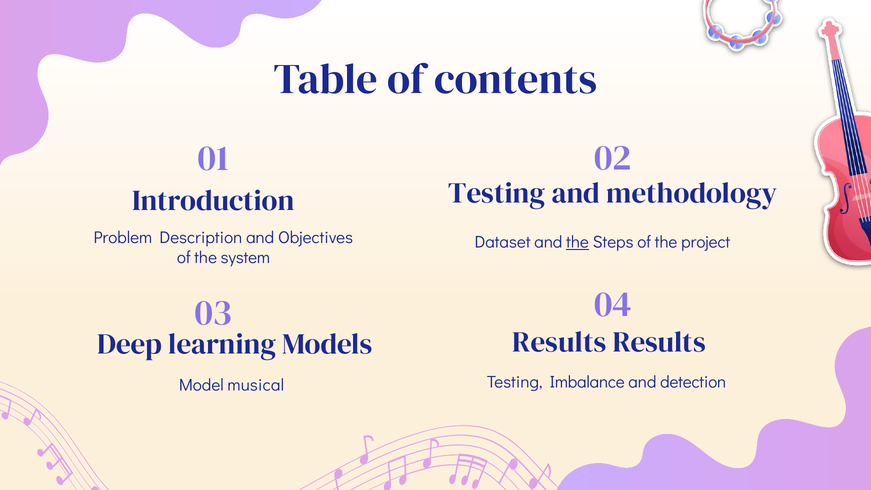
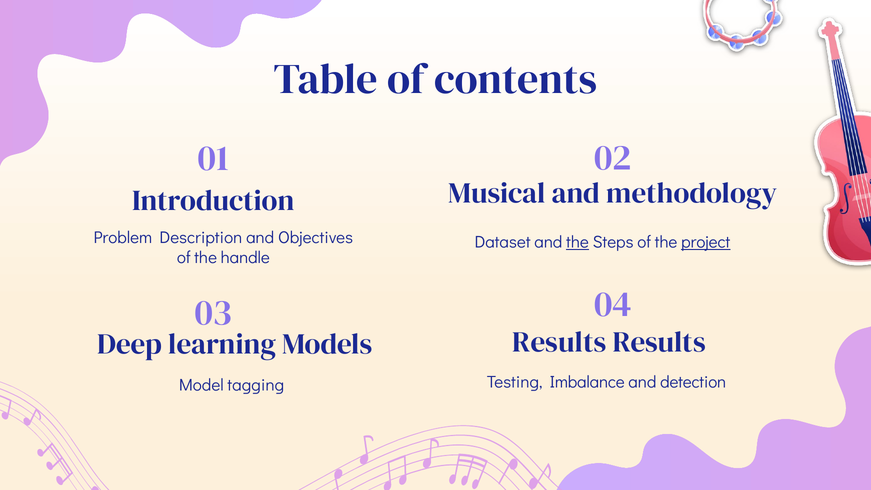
Introduction Testing: Testing -> Musical
project underline: none -> present
system: system -> handle
musical: musical -> tagging
